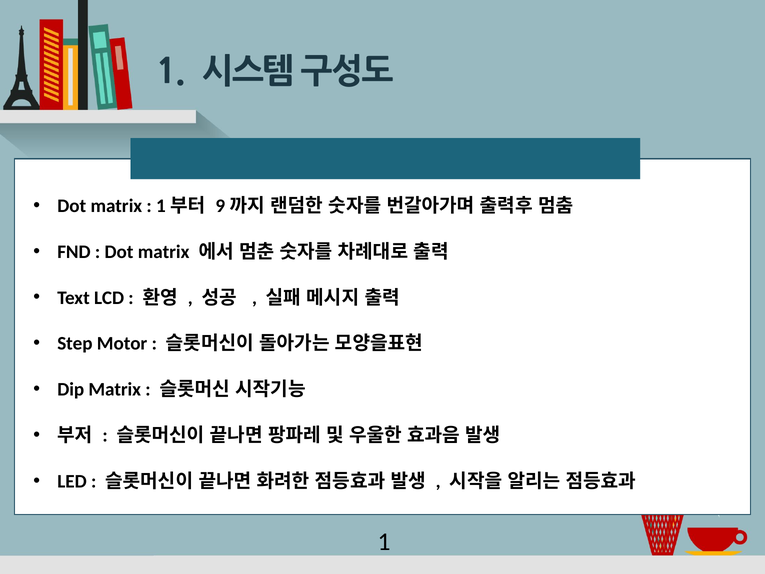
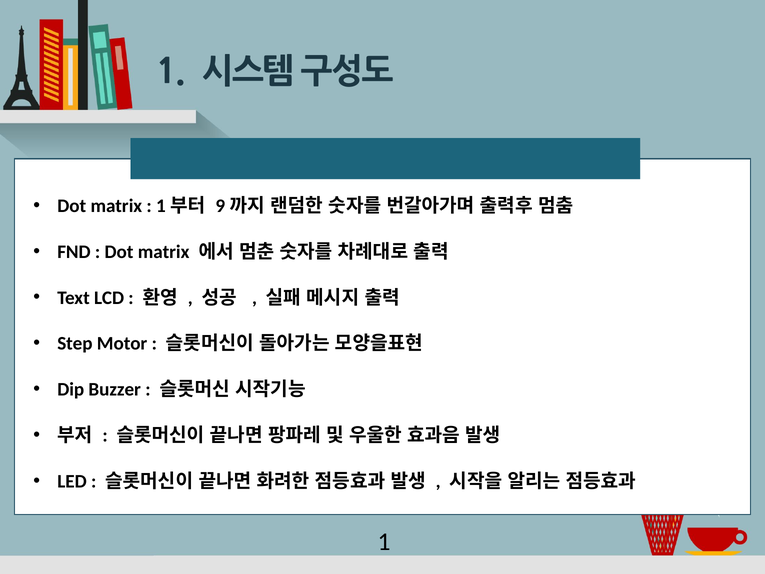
Dip Matrix: Matrix -> Buzzer
